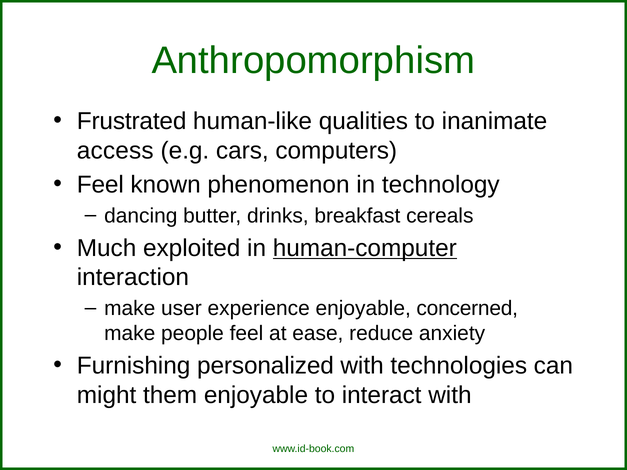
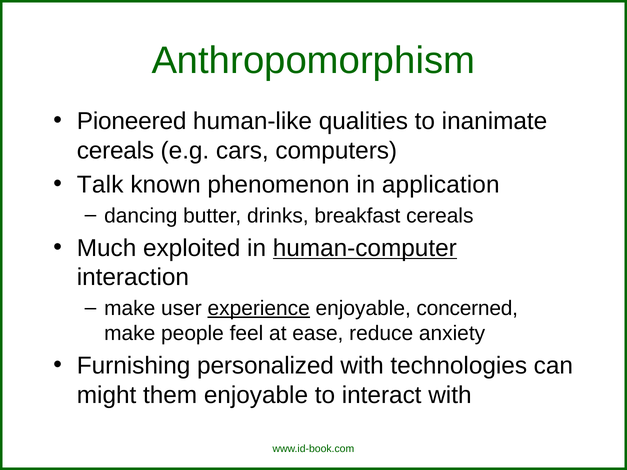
Frustrated: Frustrated -> Pioneered
access at (115, 151): access -> cereals
Feel at (100, 185): Feel -> Talk
technology: technology -> application
experience underline: none -> present
